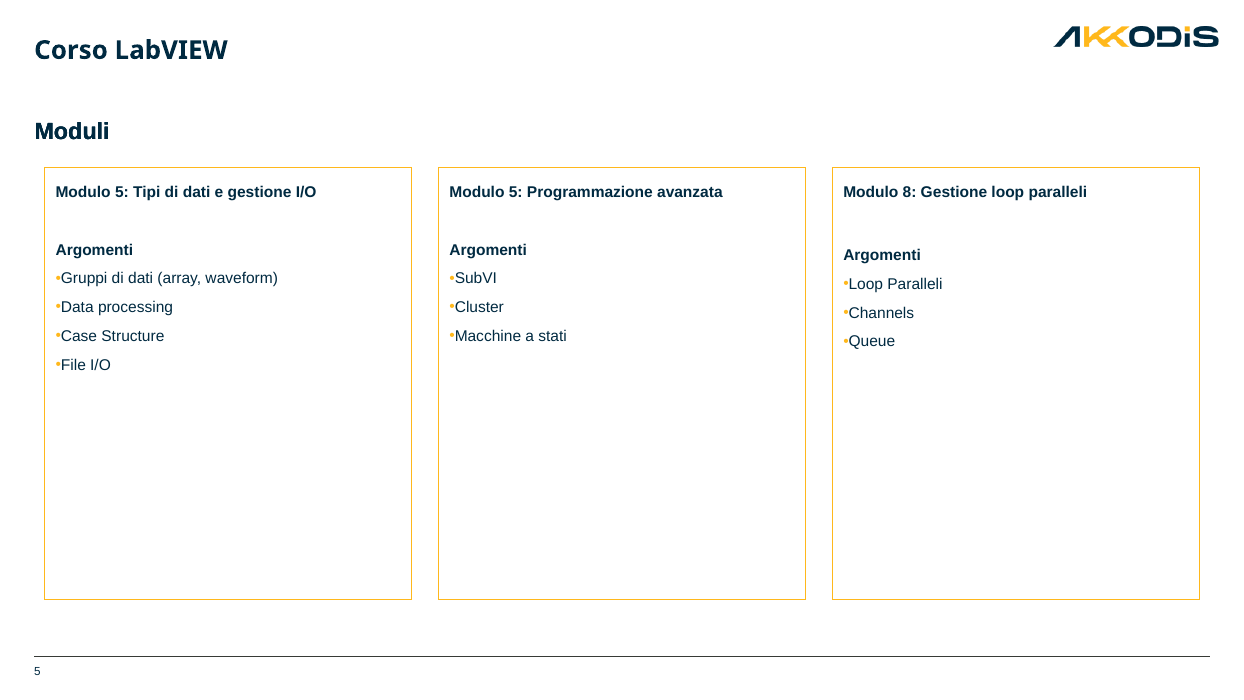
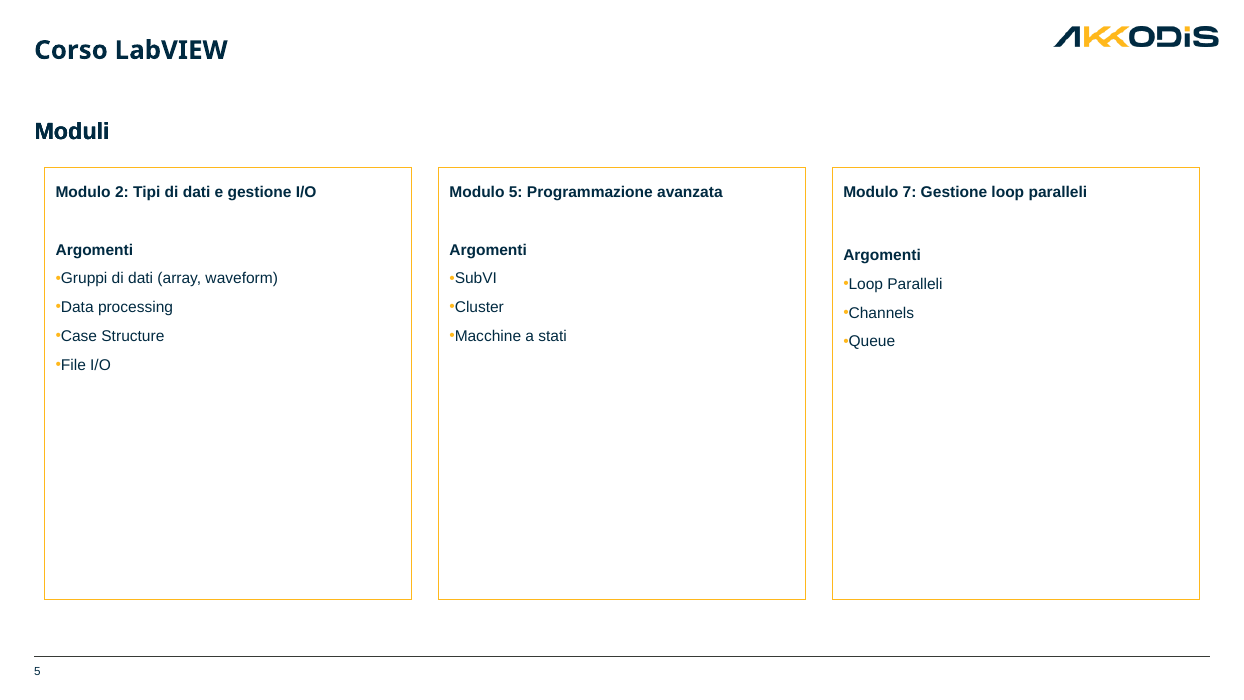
5 at (122, 192): 5 -> 2
8: 8 -> 7
